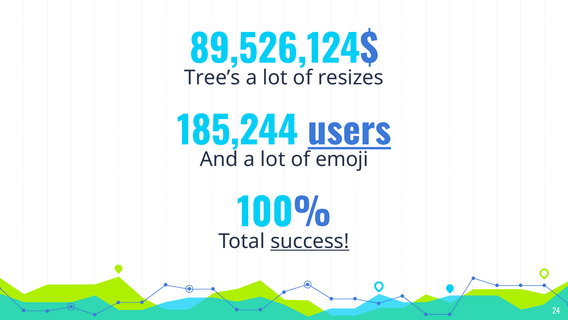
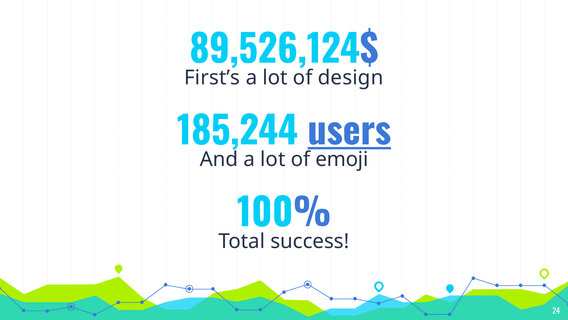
Tree’s: Tree’s -> First’s
resizes: resizes -> design
success underline: present -> none
